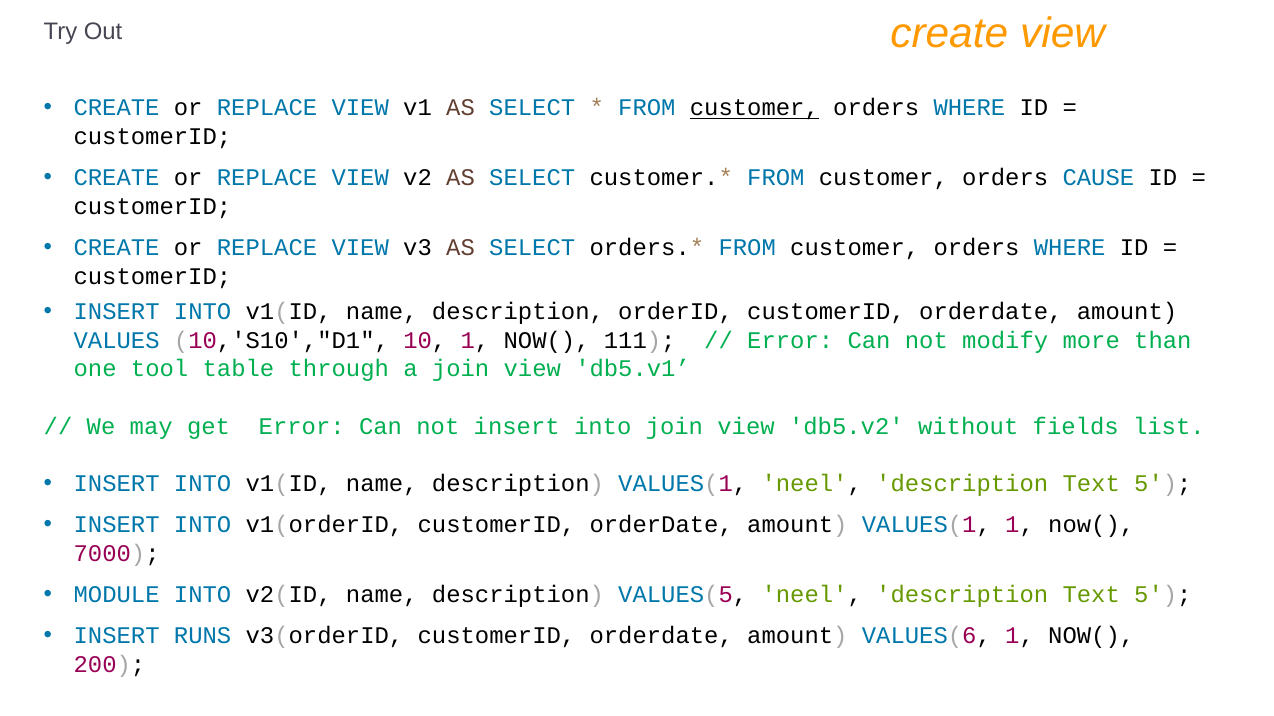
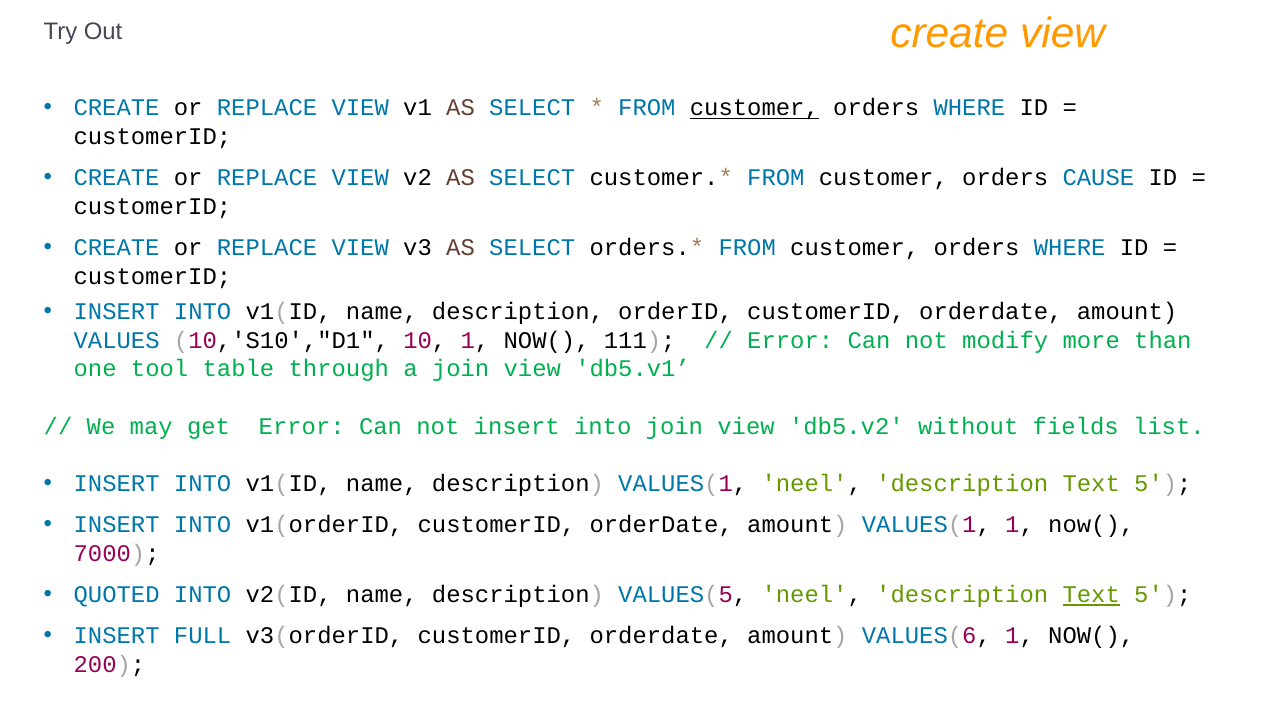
MODULE: MODULE -> QUOTED
Text at (1091, 595) underline: none -> present
RUNS: RUNS -> FULL
